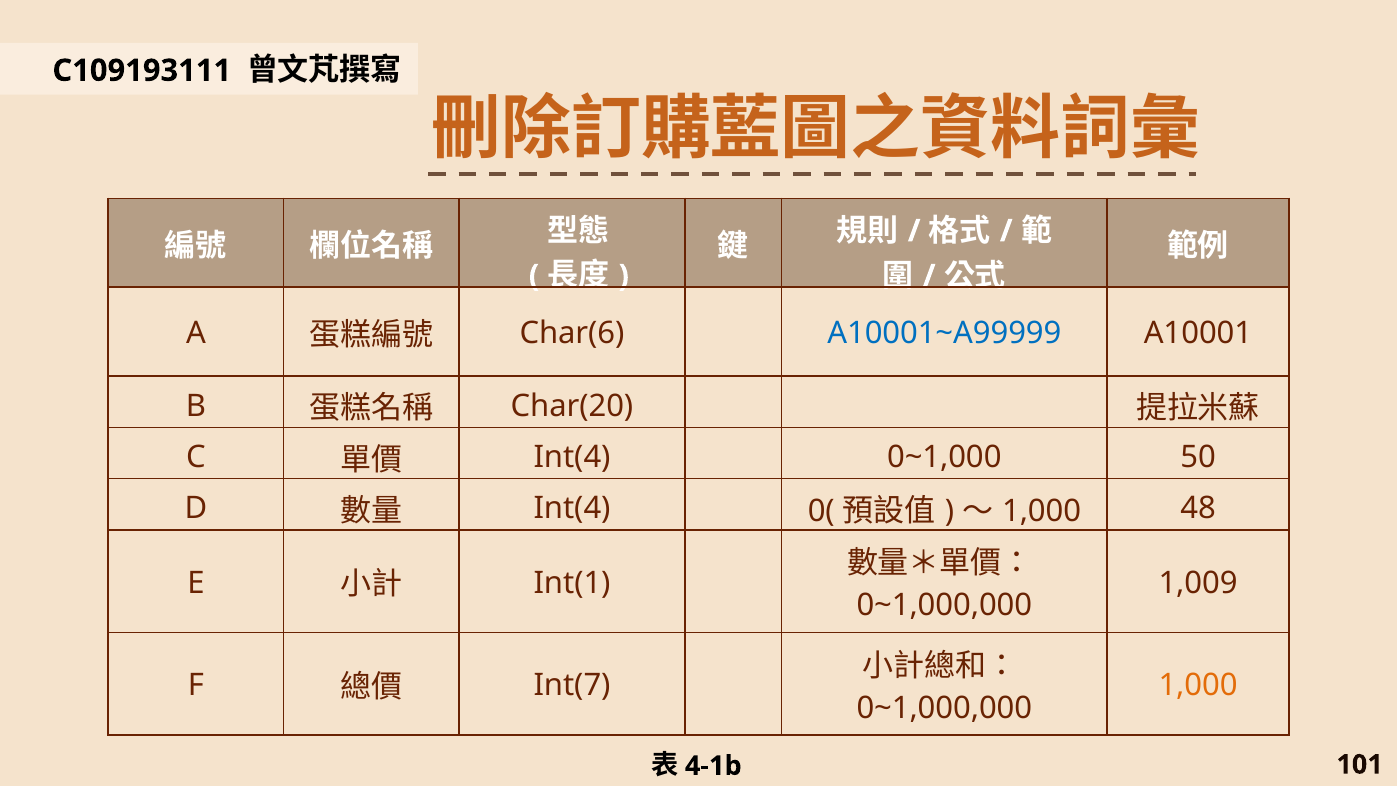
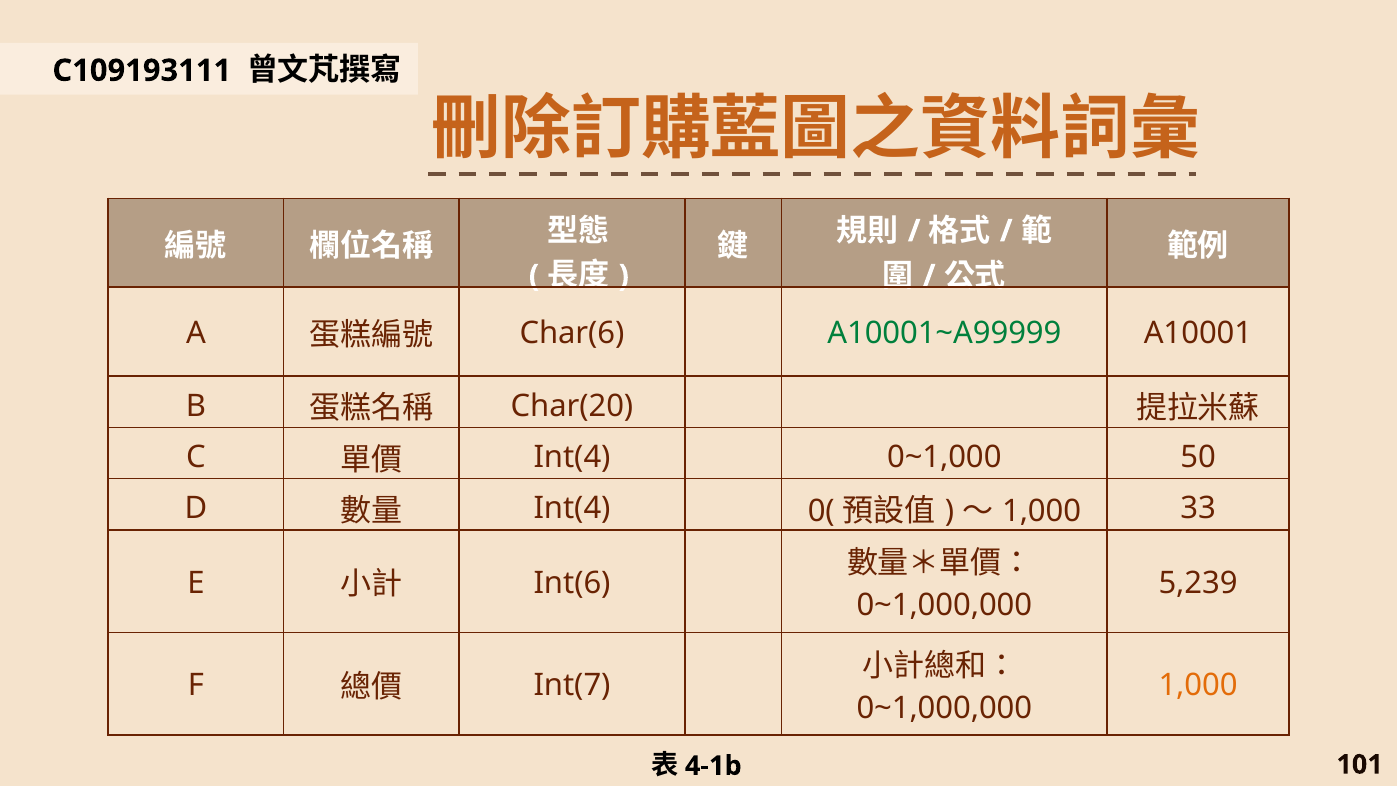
A10001~A99999 colour: blue -> green
48: 48 -> 33
Int(1: Int(1 -> Int(6
1,009: 1,009 -> 5,239
